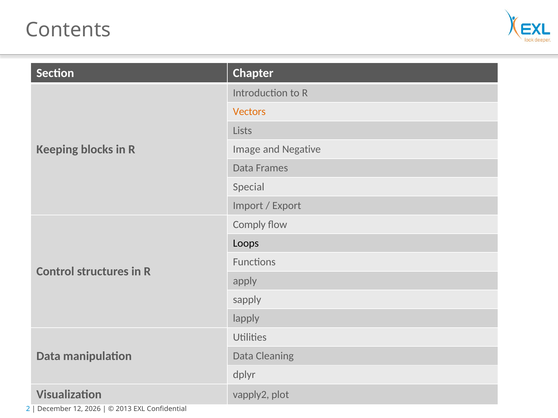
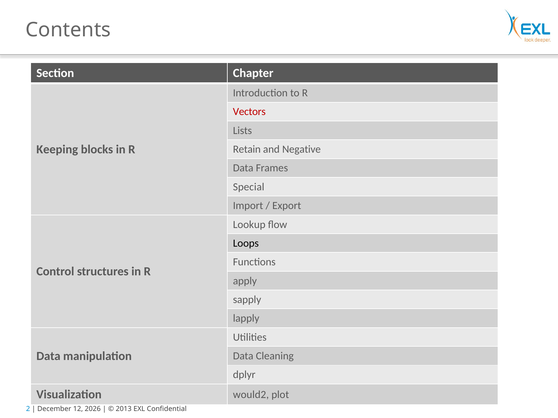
Vectors colour: orange -> red
Image: Image -> Retain
Comply: Comply -> Lookup
vapply2: vapply2 -> would2
